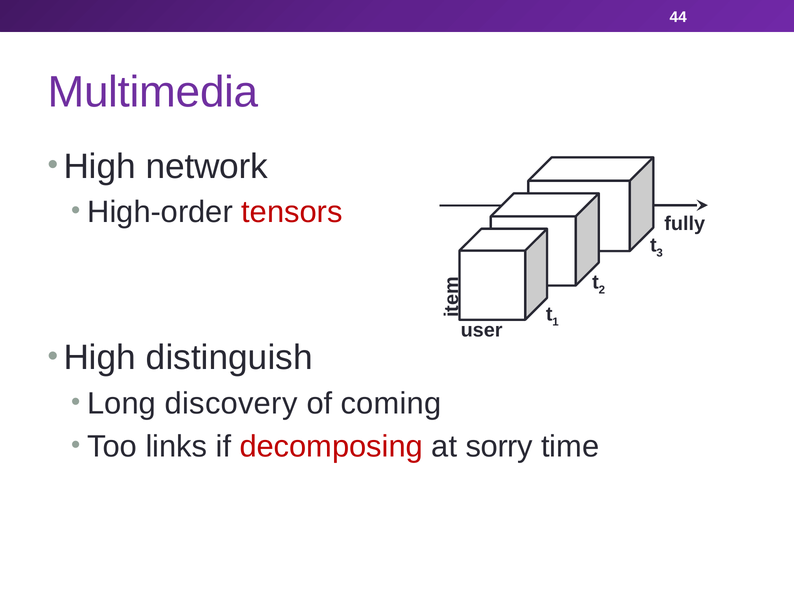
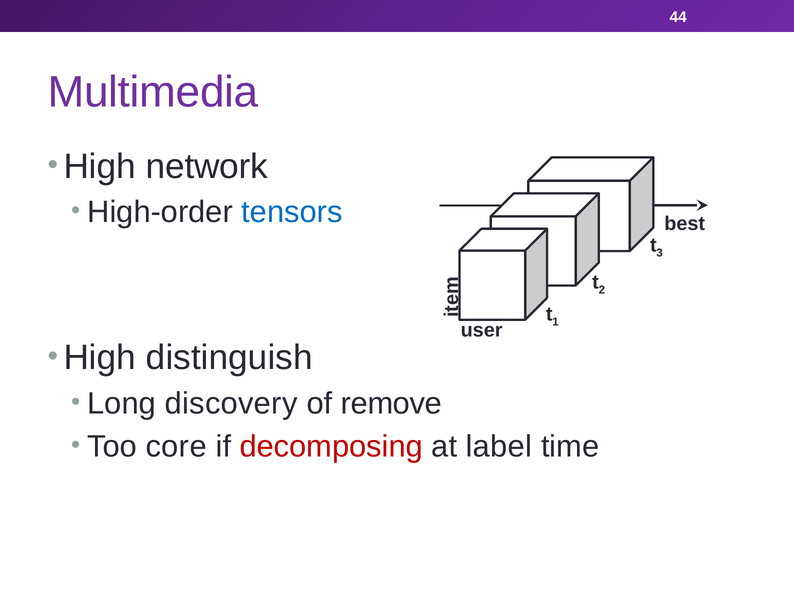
tensors colour: red -> blue
fully: fully -> best
coming: coming -> remove
links: links -> core
sorry: sorry -> label
